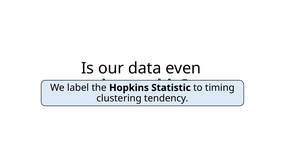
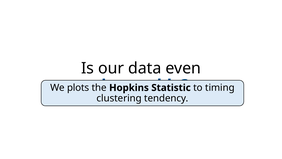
label: label -> plots
